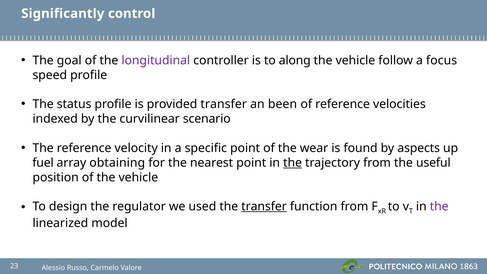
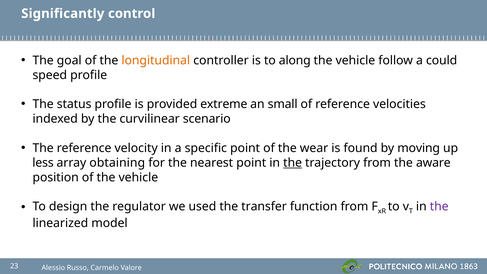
longitudinal colour: purple -> orange
focus: focus -> could
provided transfer: transfer -> extreme
been: been -> small
aspects: aspects -> moving
fuel: fuel -> less
useful: useful -> aware
transfer at (264, 207) underline: present -> none
